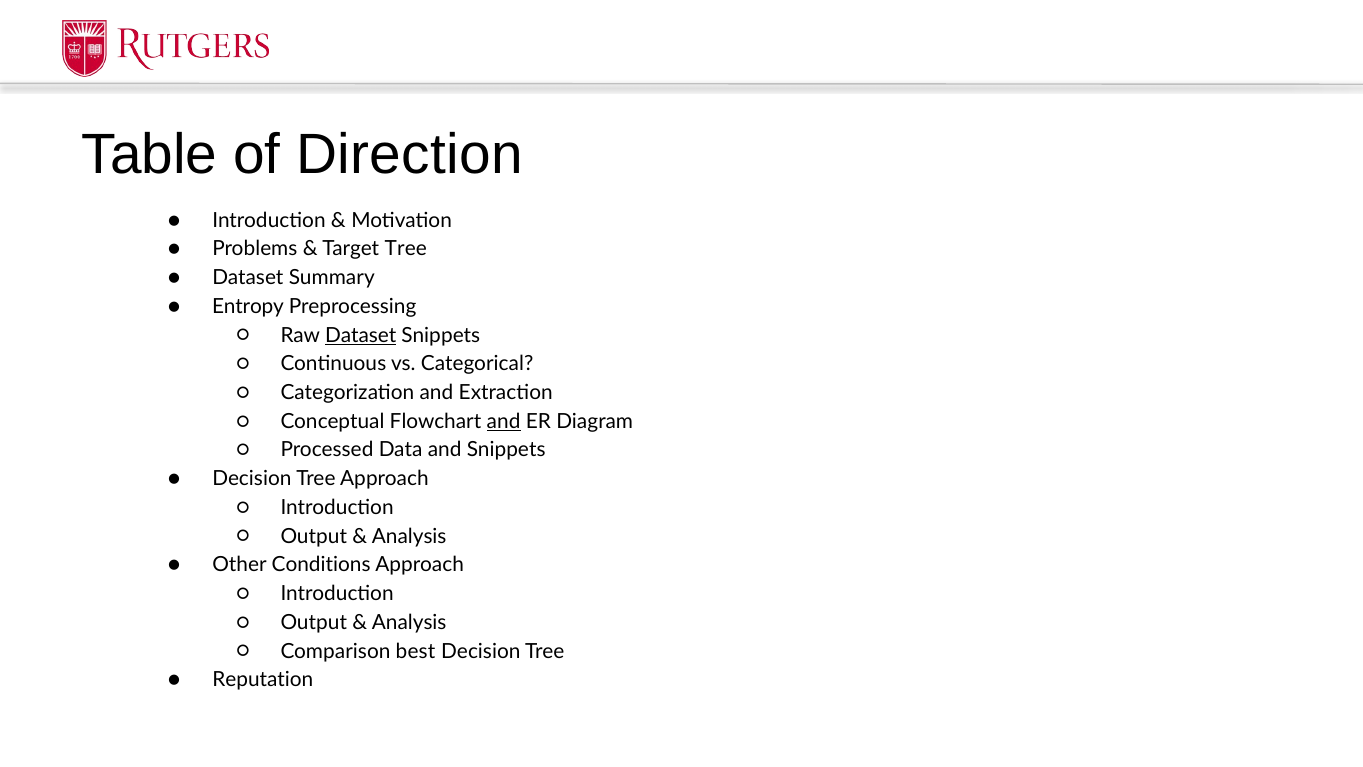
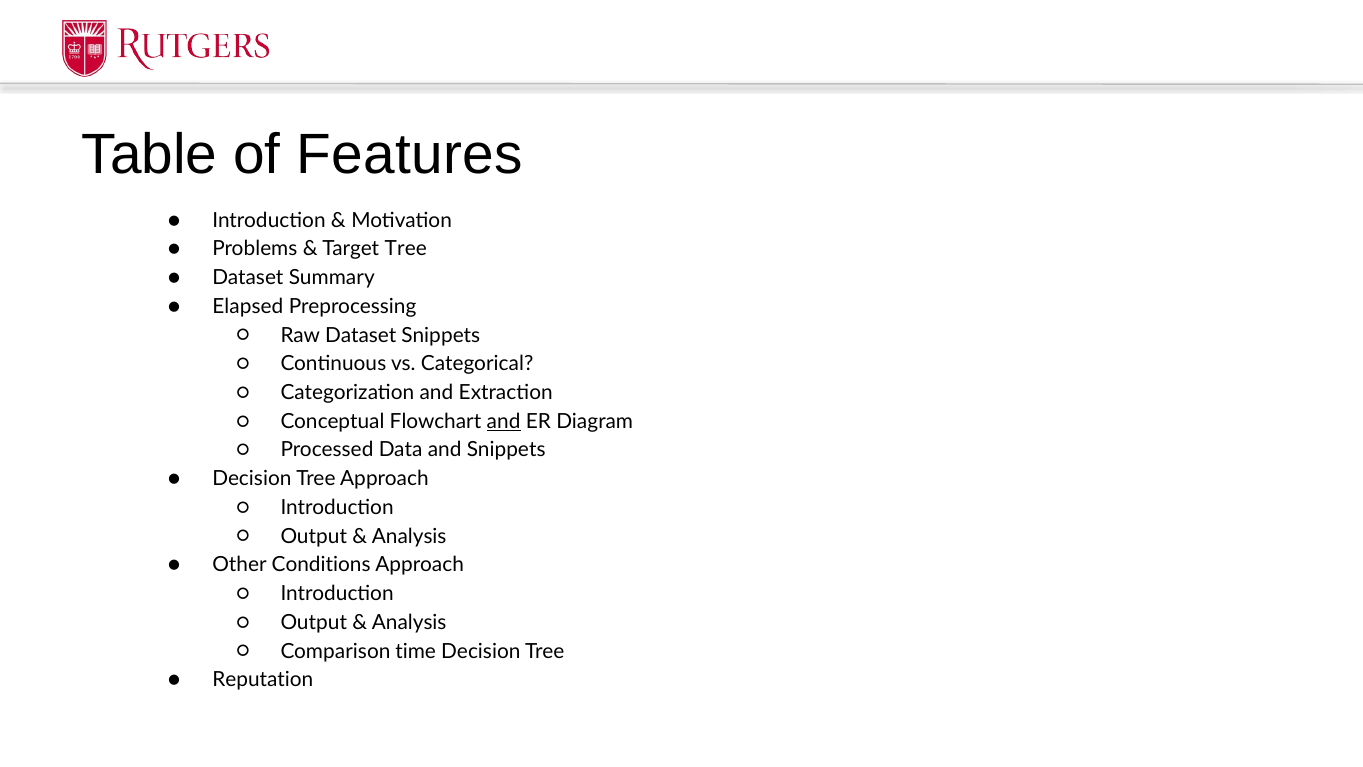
Direction: Direction -> Features
Entropy: Entropy -> Elapsed
Dataset at (361, 335) underline: present -> none
best: best -> time
